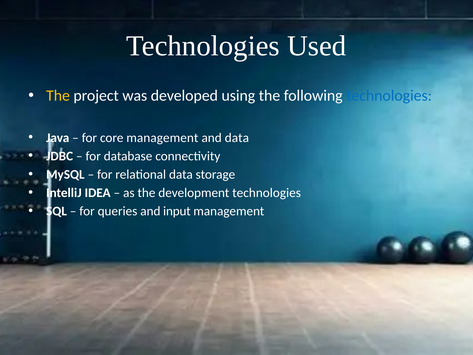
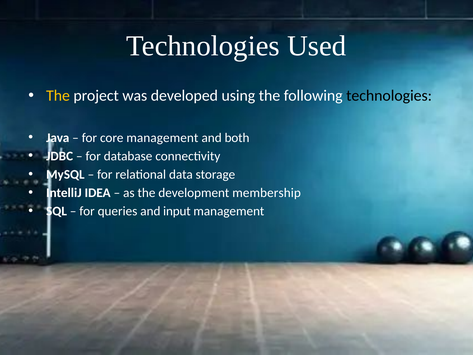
technologies at (389, 96) colour: blue -> black
and data: data -> both
development technologies: technologies -> membership
